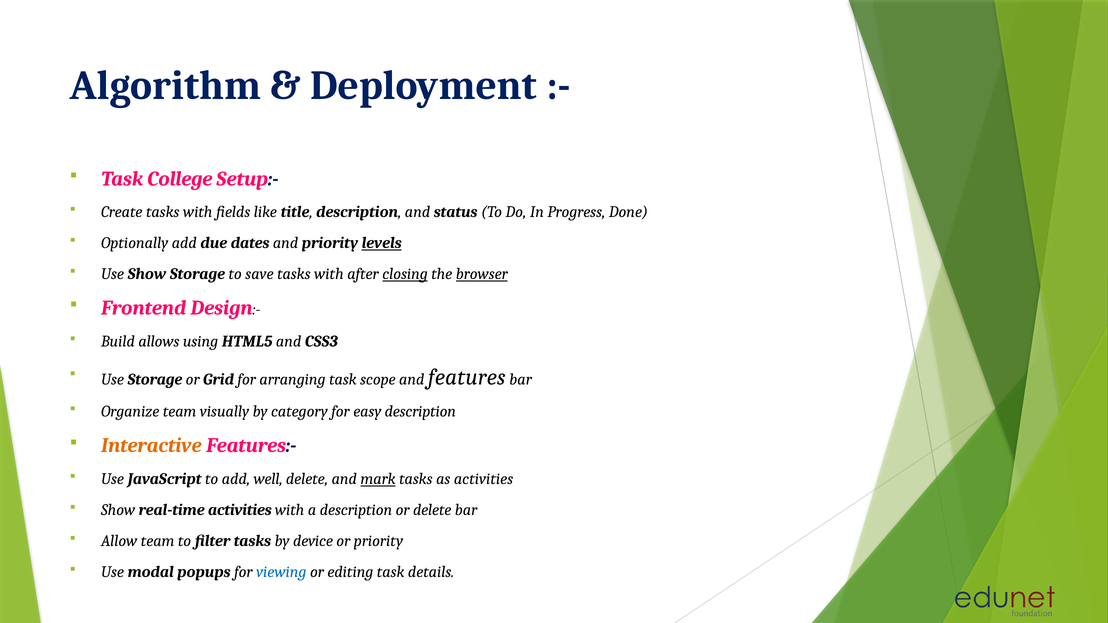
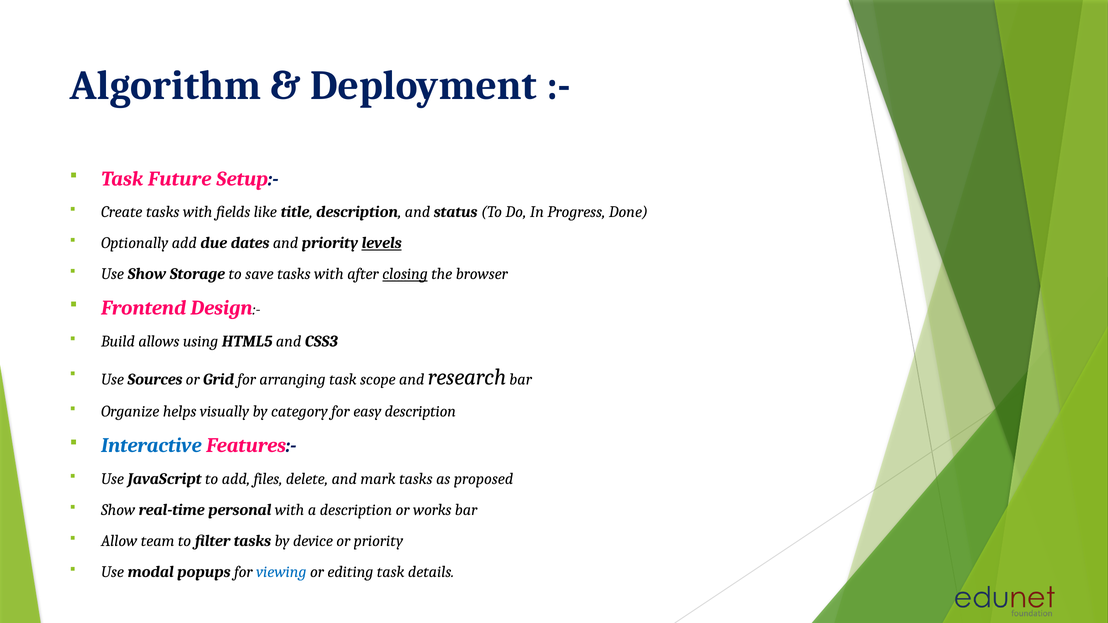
College: College -> Future
browser underline: present -> none
Use Storage: Storage -> Sources
features: features -> research
Organize team: team -> helps
Interactive colour: orange -> blue
well: well -> files
mark underline: present -> none
as activities: activities -> proposed
real-time activities: activities -> personal
or delete: delete -> works
